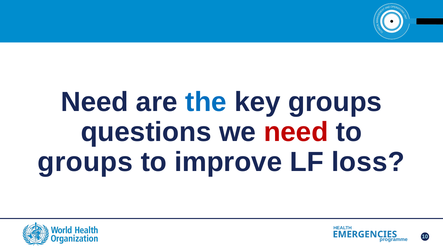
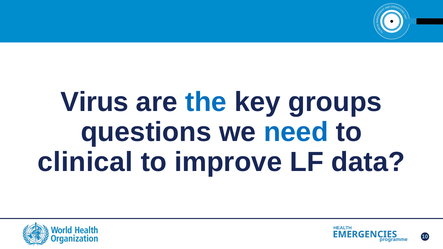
Need at (95, 102): Need -> Virus
need at (296, 132) colour: red -> blue
groups at (85, 162): groups -> clinical
loss: loss -> data
